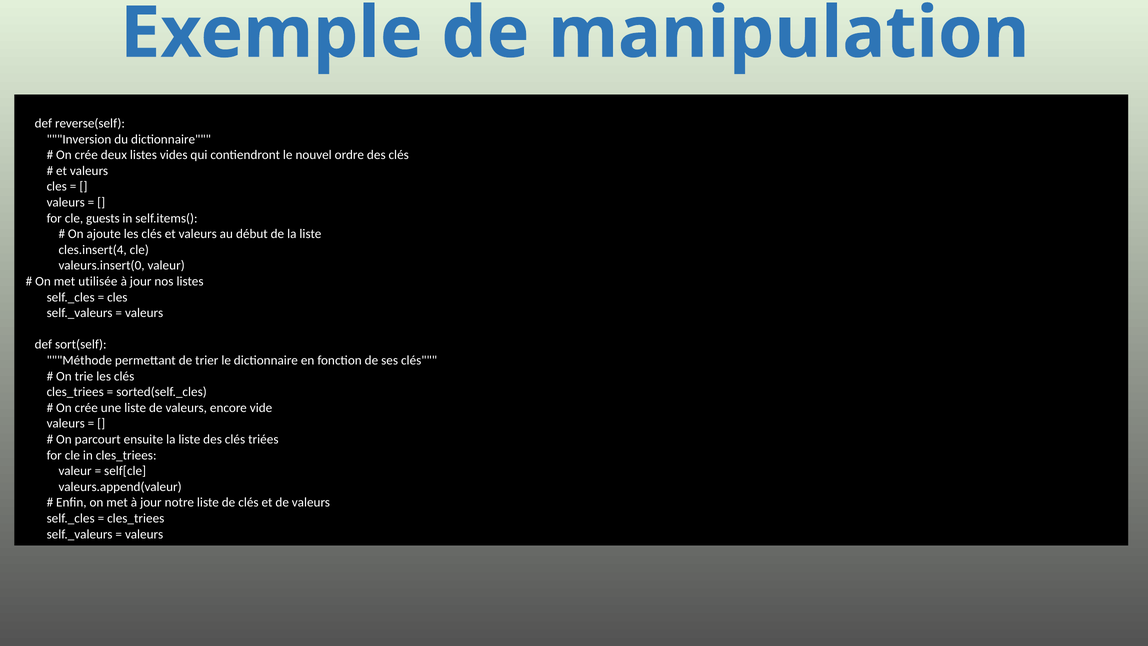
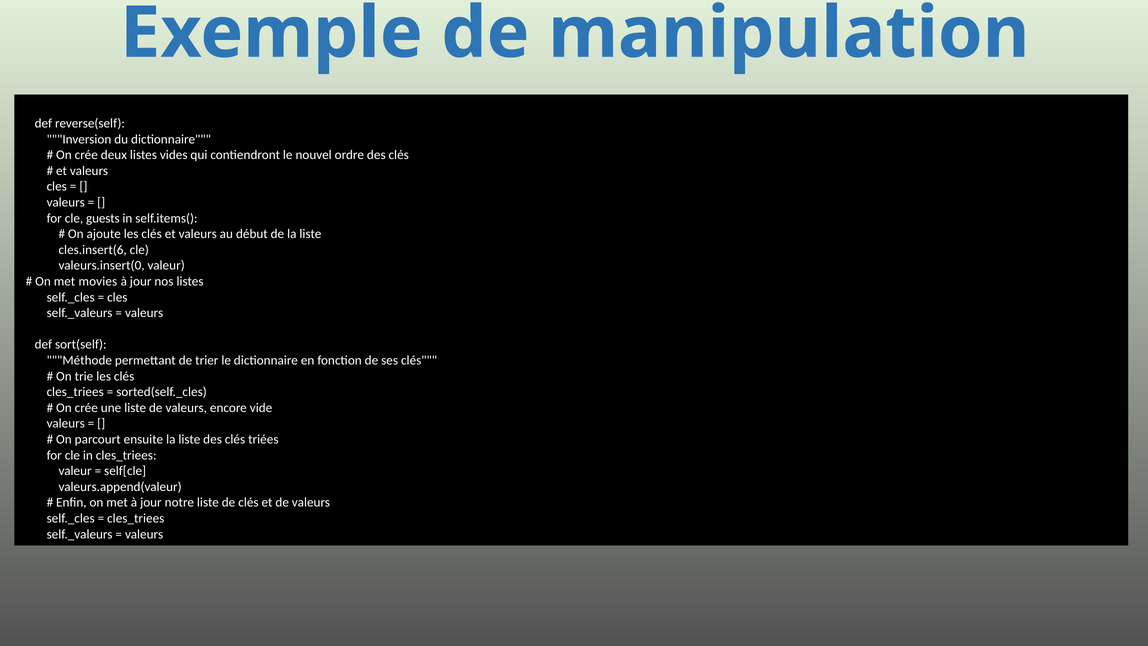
cles.insert(4: cles.insert(4 -> cles.insert(6
utilisée: utilisée -> movies
